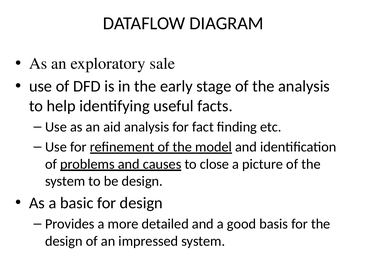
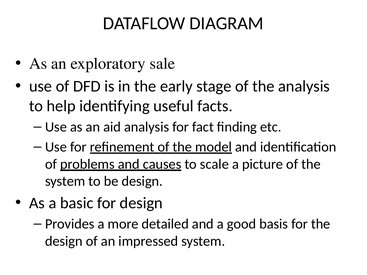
close: close -> scale
